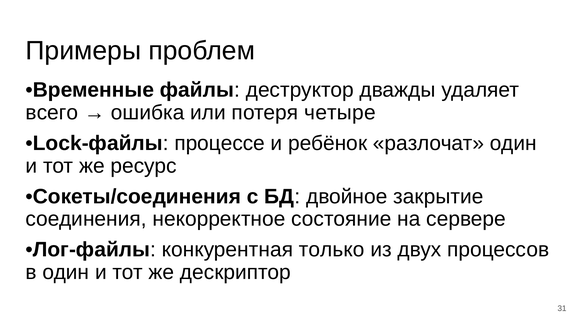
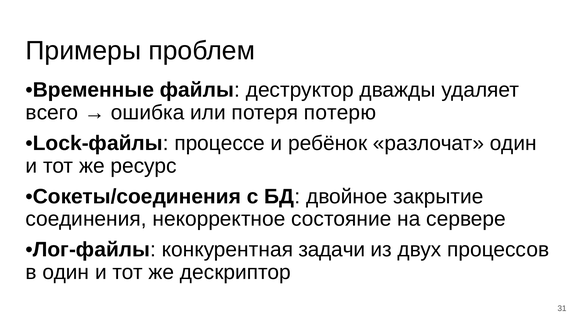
четыре: четыре -> потерю
только: только -> задачи
